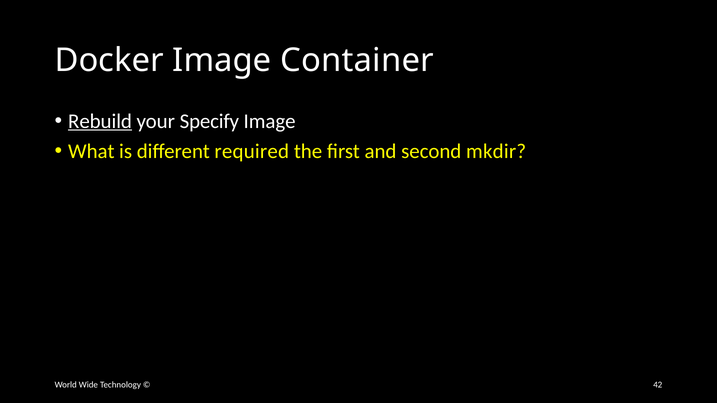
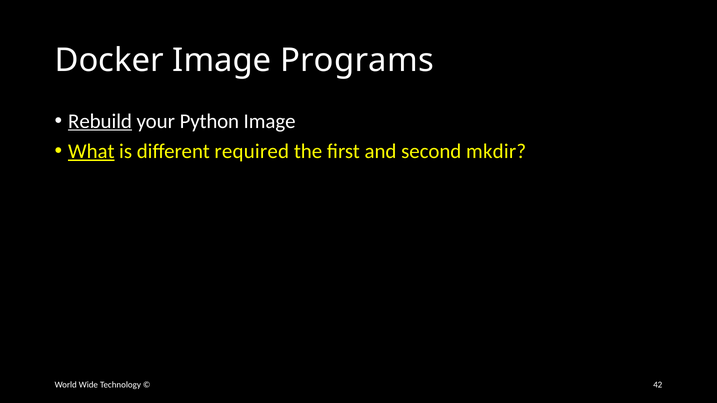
Container: Container -> Programs
Specify: Specify -> Python
What underline: none -> present
